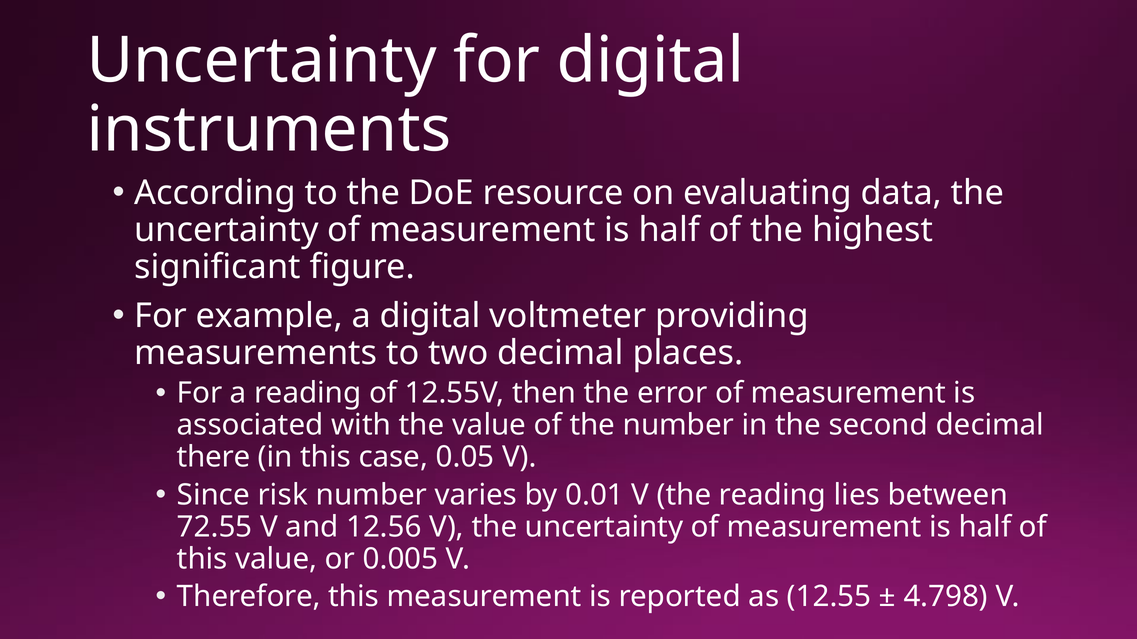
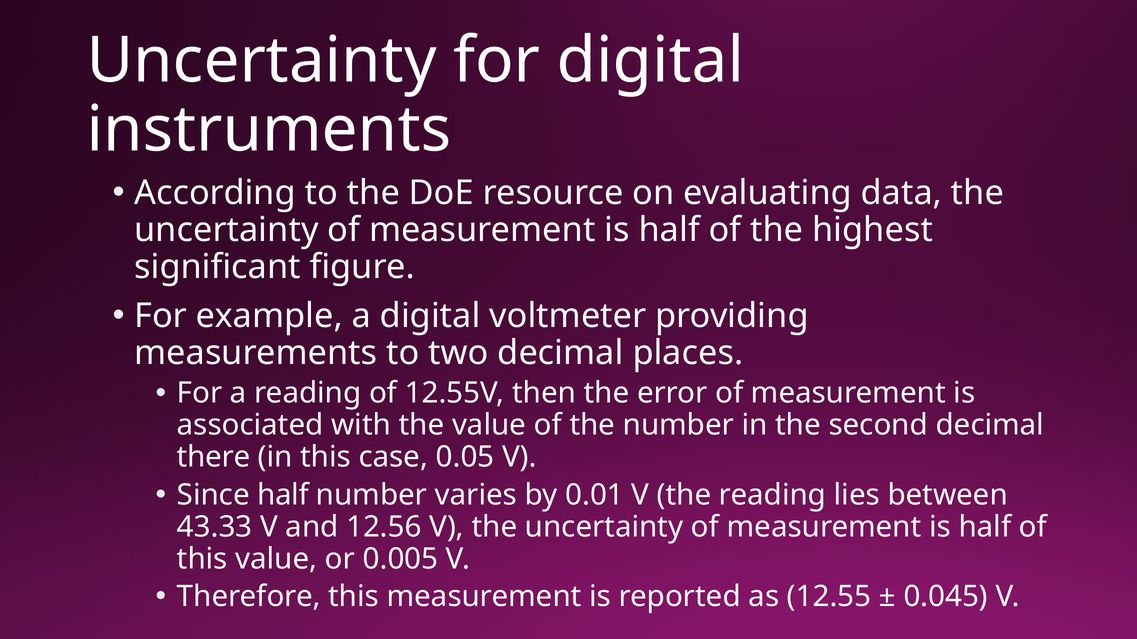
Since risk: risk -> half
72.55: 72.55 -> 43.33
4.798: 4.798 -> 0.045
